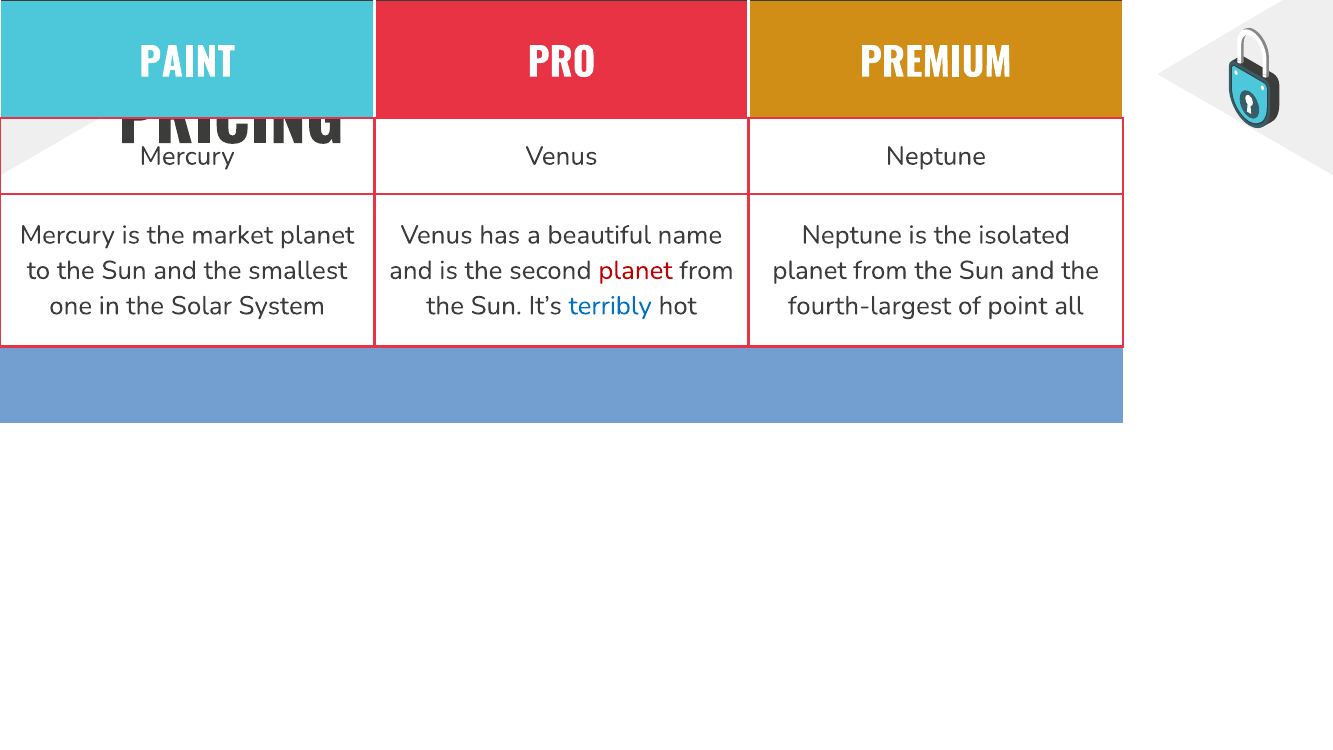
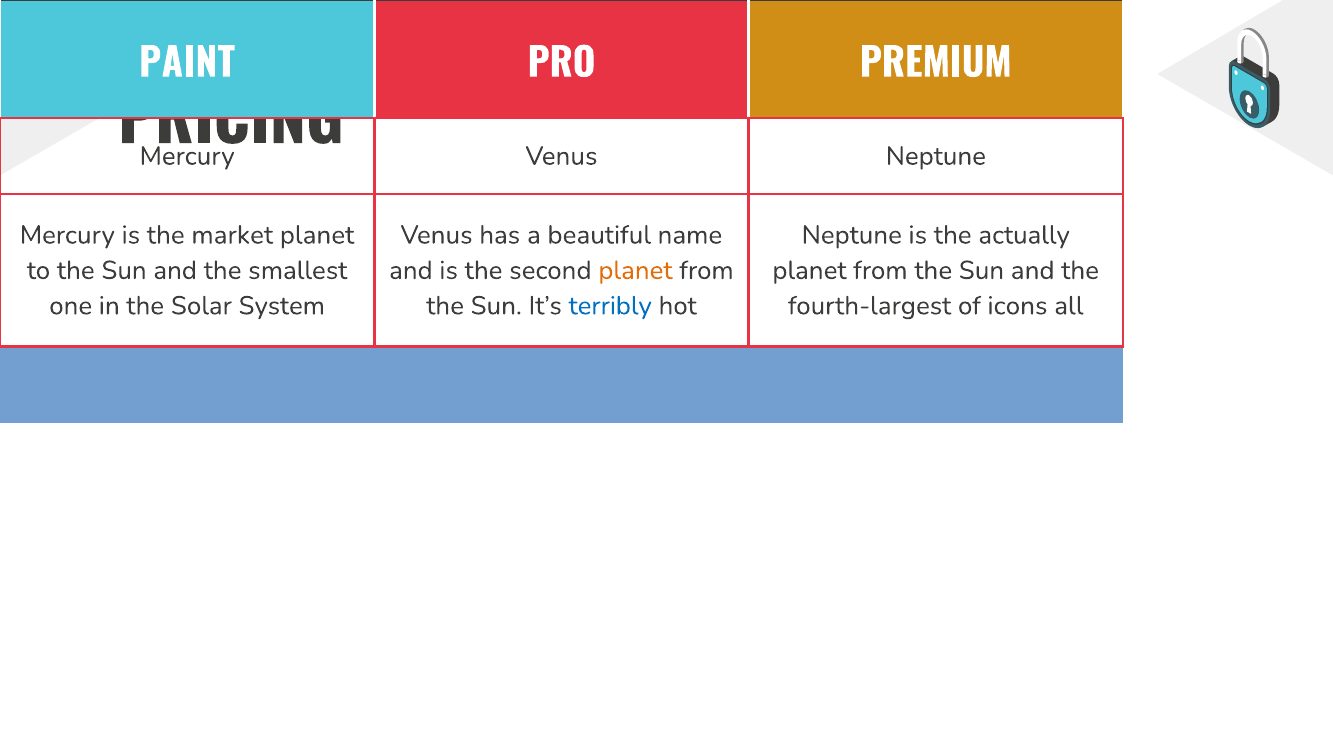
isolated: isolated -> actually
planet at (635, 270) colour: red -> orange
point: point -> icons
